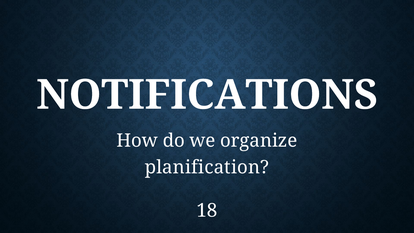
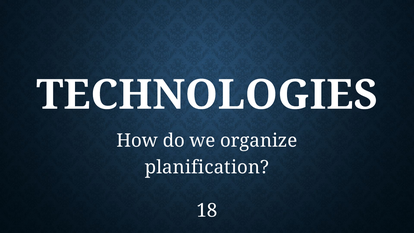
NOTIFICATIONS: NOTIFICATIONS -> TECHNOLOGIES
